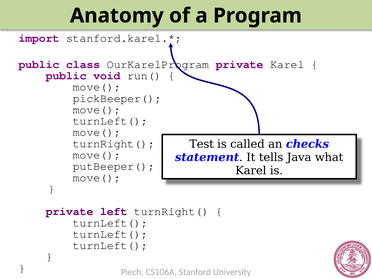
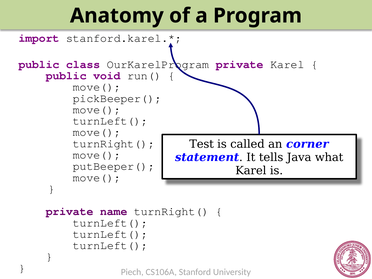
checks: checks -> corner
left: left -> name
